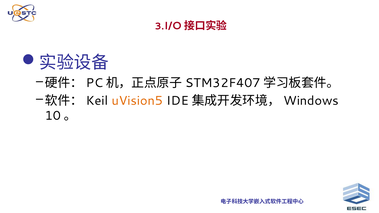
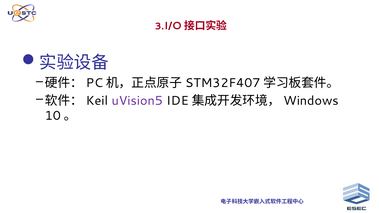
uVision5 colour: orange -> purple
